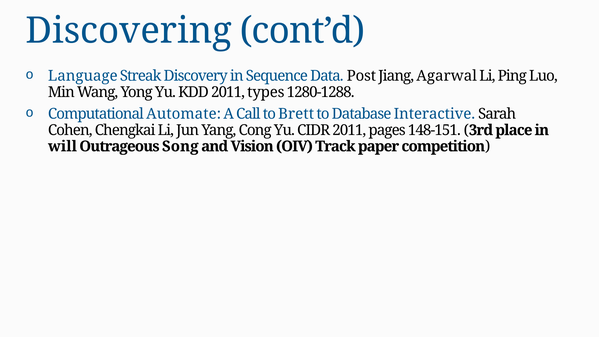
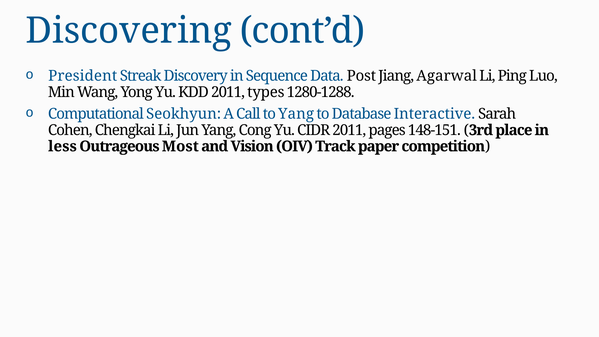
Language: Language -> President
Automate: Automate -> Seokhyun
to Brett: Brett -> Yang
will: will -> less
Song: Song -> Most
